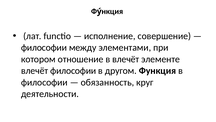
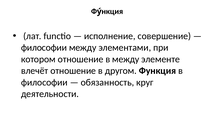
в влечёт: влечёт -> между
влечёт философии: философии -> отношение
